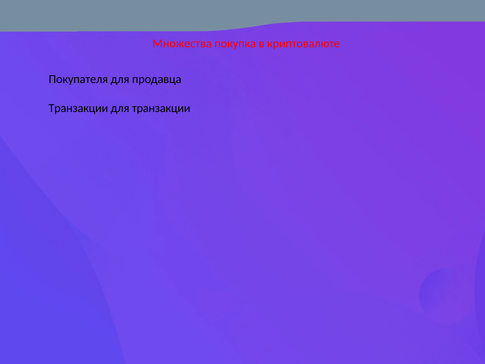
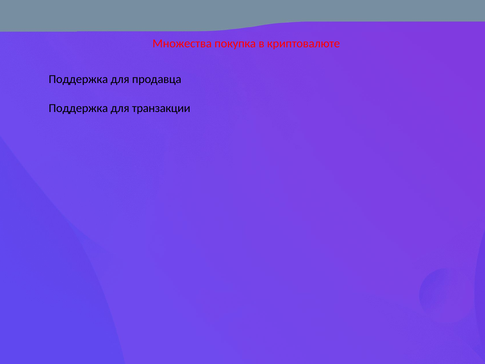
Покупателя at (78, 79): Покупателя -> Поддержка
Транзакции at (78, 108): Транзакции -> Поддержка
